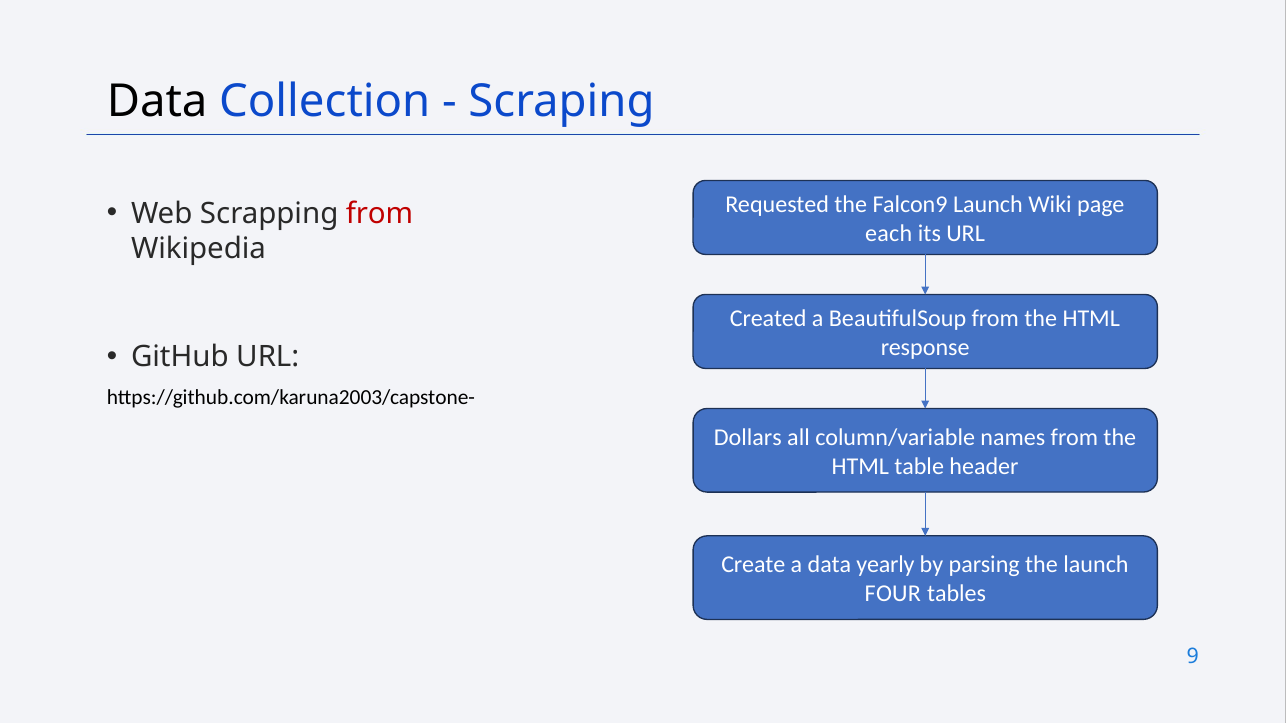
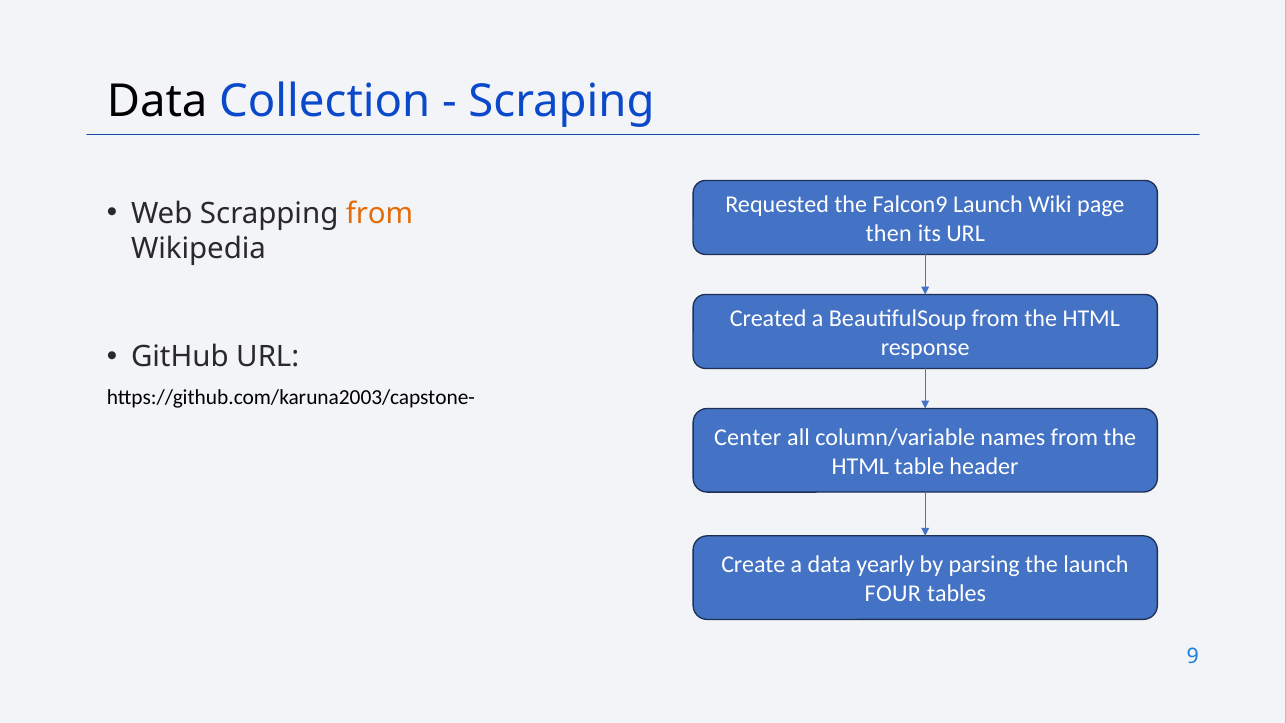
from at (380, 214) colour: red -> orange
each: each -> then
Dollars: Dollars -> Center
